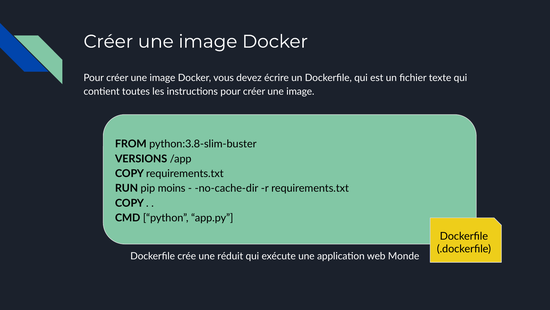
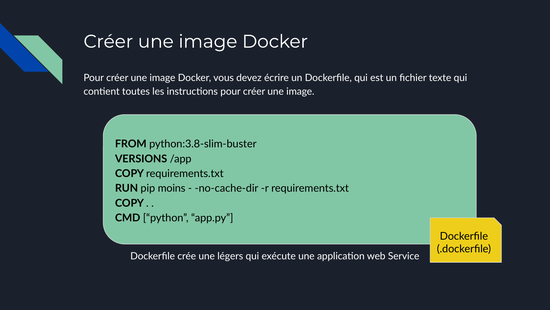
réduit: réduit -> légers
Monde: Monde -> Service
